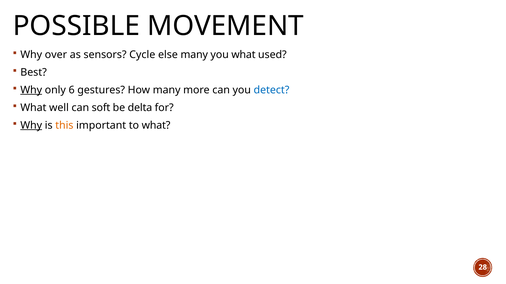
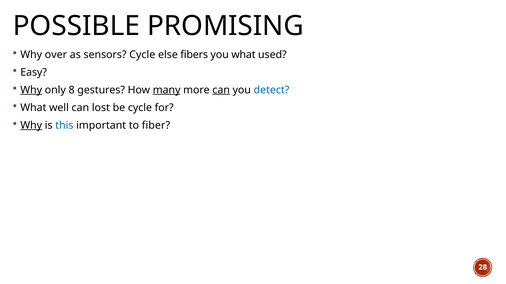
MOVEMENT: MOVEMENT -> PROMISING
else many: many -> fibers
Best: Best -> Easy
6: 6 -> 8
many at (167, 90) underline: none -> present
can at (221, 90) underline: none -> present
soft: soft -> lost
be delta: delta -> cycle
this colour: orange -> blue
to what: what -> fiber
